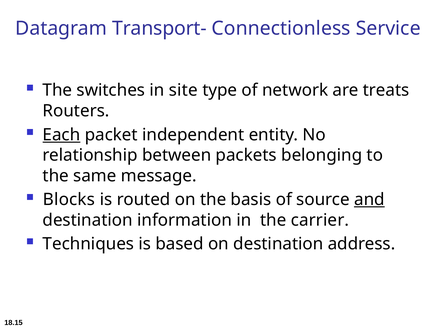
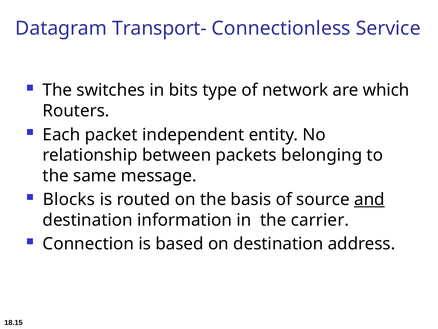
site: site -> bits
treats: treats -> which
Each underline: present -> none
Techniques: Techniques -> Connection
